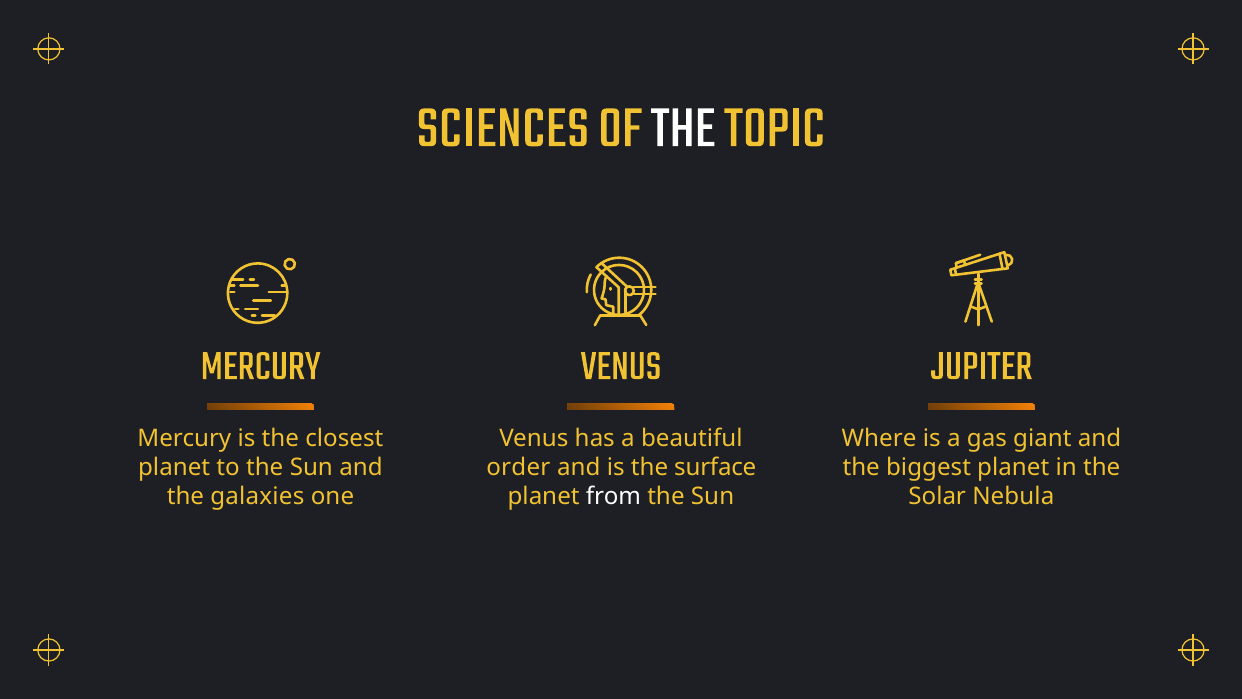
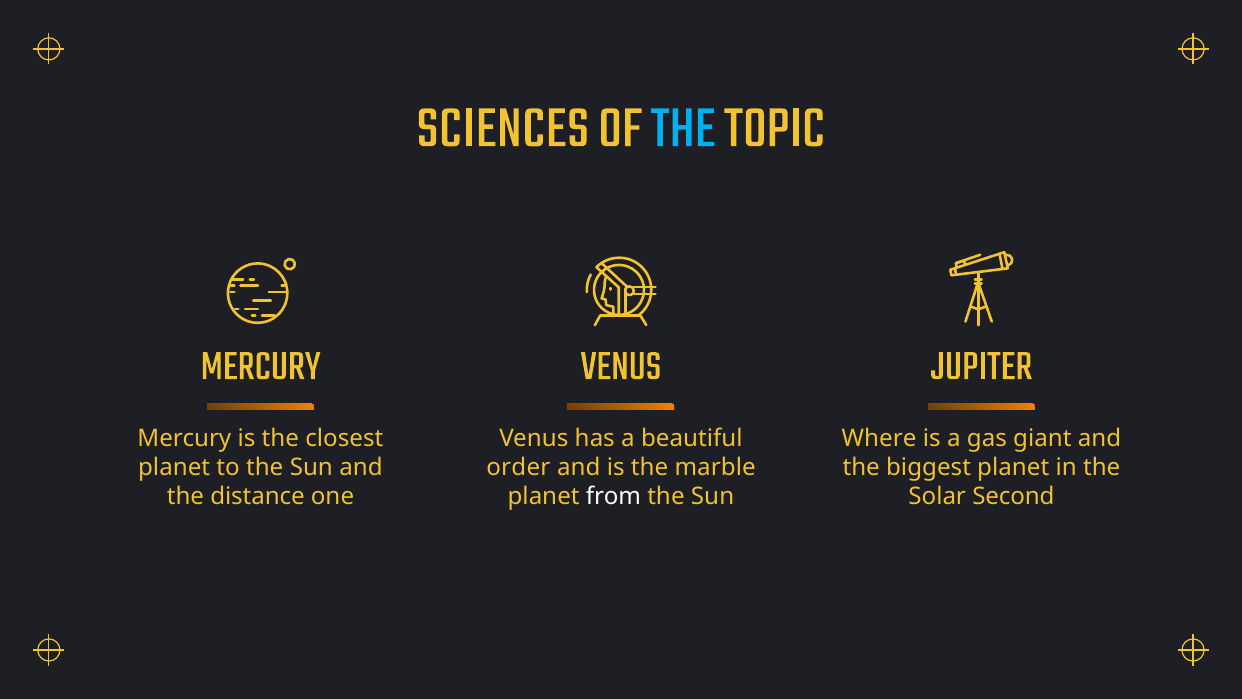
THE at (683, 126) colour: white -> light blue
surface: surface -> marble
galaxies: galaxies -> distance
Nebula: Nebula -> Second
